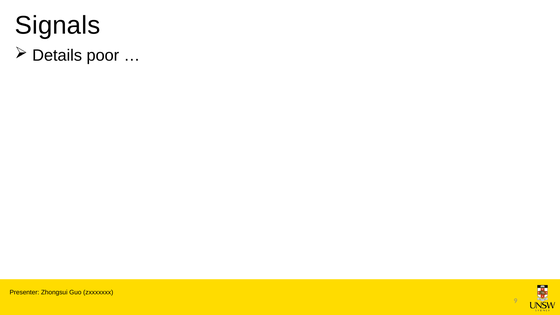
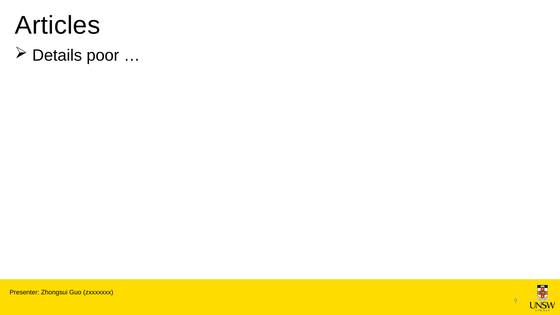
Signals: Signals -> Articles
